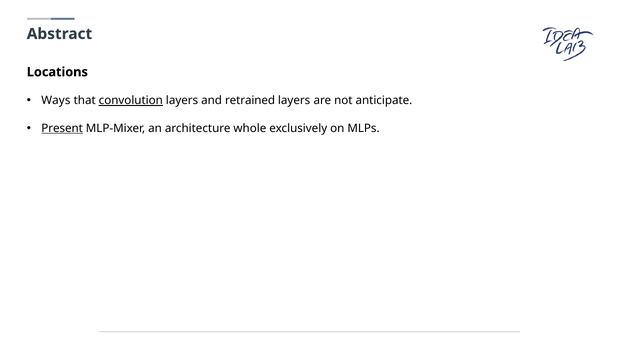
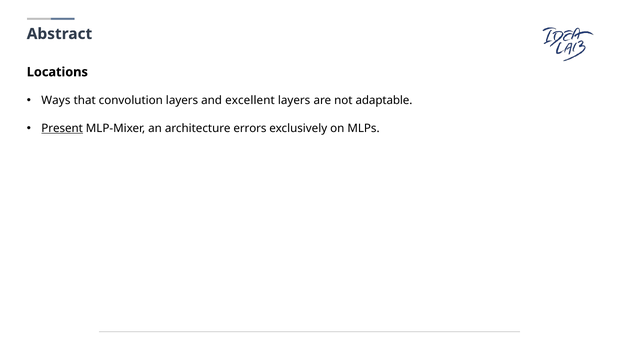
convolution underline: present -> none
retrained: retrained -> excellent
anticipate: anticipate -> adaptable
whole: whole -> errors
